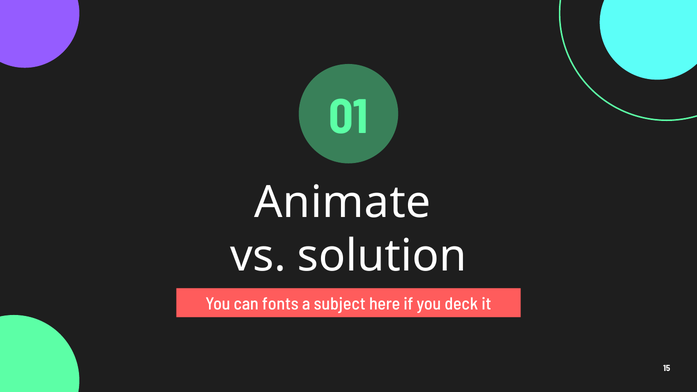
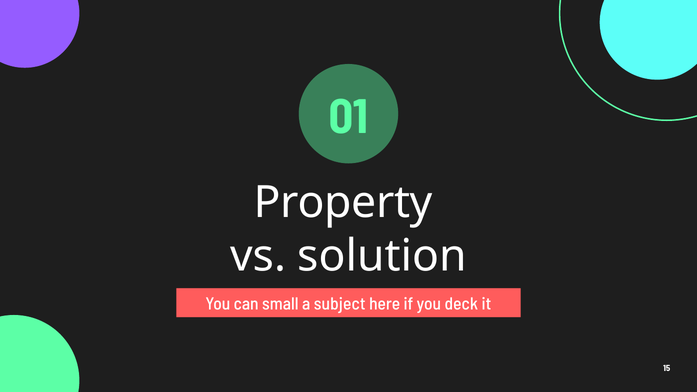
Animate: Animate -> Property
fonts: fonts -> small
